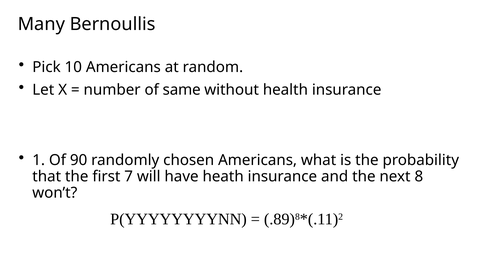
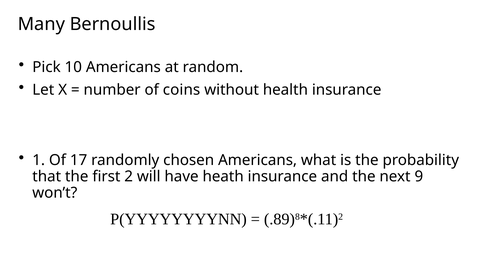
same: same -> coins
90: 90 -> 17
first 7: 7 -> 2
8: 8 -> 9
